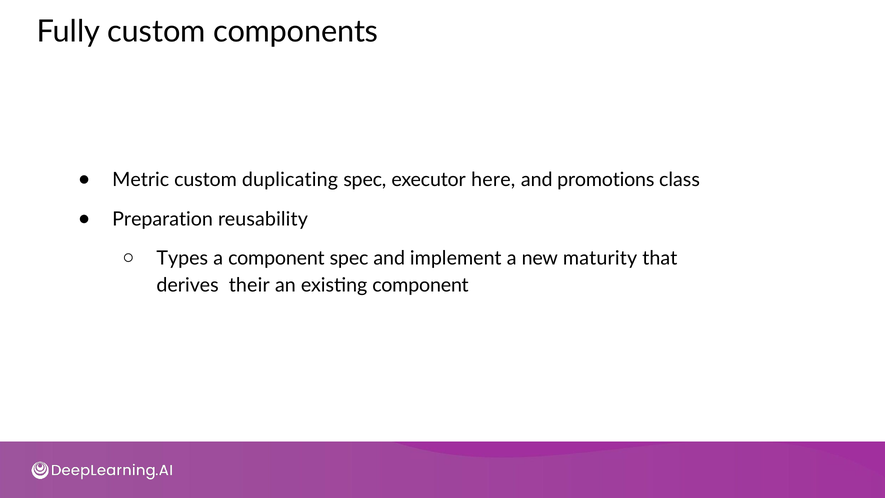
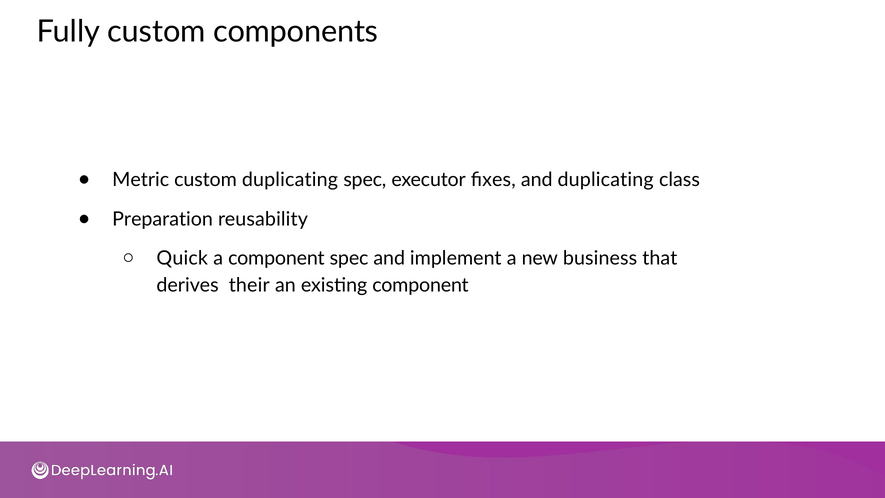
here: here -> ﬁxes
and promotions: promotions -> duplicating
Types: Types -> Quick
maturity: maturity -> business
